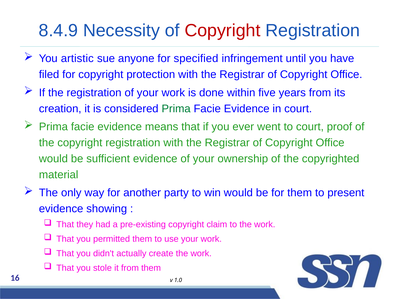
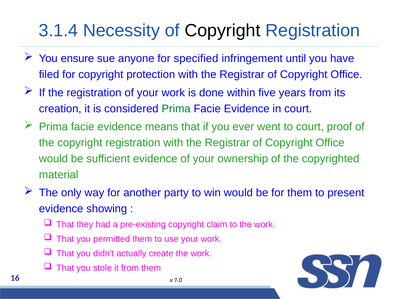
8.4.9: 8.4.9 -> 3.1.4
Copyright at (222, 30) colour: red -> black
artistic: artistic -> ensure
